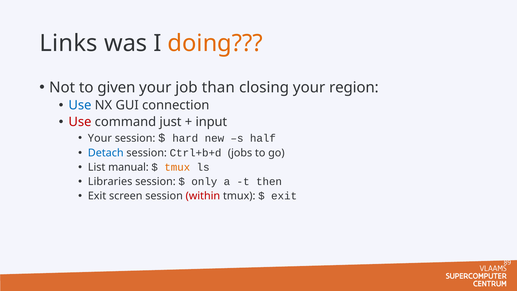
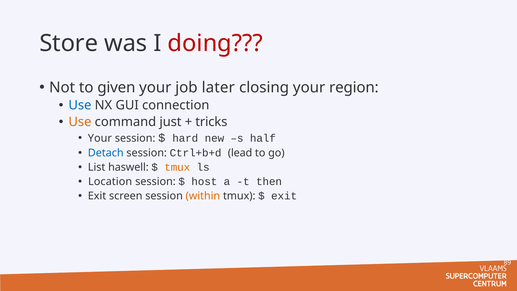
Links: Links -> Store
doing colour: orange -> red
than: than -> later
Use at (80, 122) colour: red -> orange
input: input -> tricks
jobs: jobs -> lead
manual: manual -> haswell
Libraries: Libraries -> Location
only: only -> host
within colour: red -> orange
